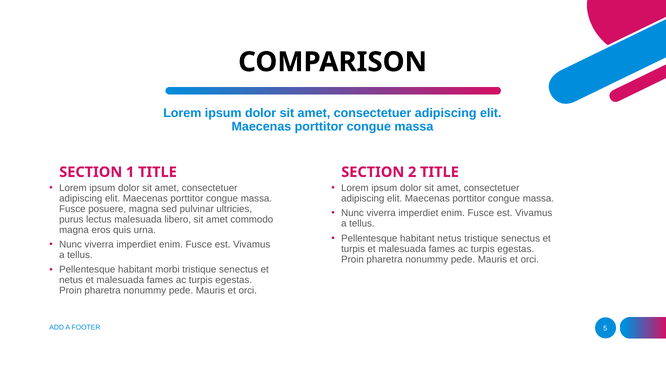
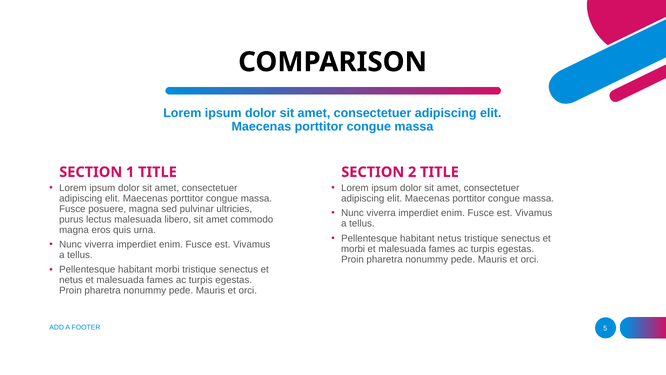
turpis at (353, 249): turpis -> morbi
